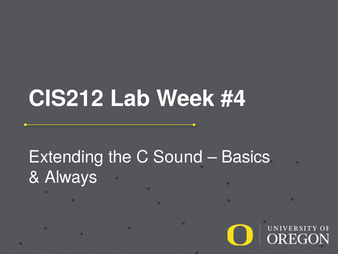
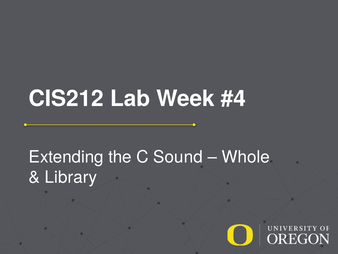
Basics: Basics -> Whole
Always: Always -> Library
